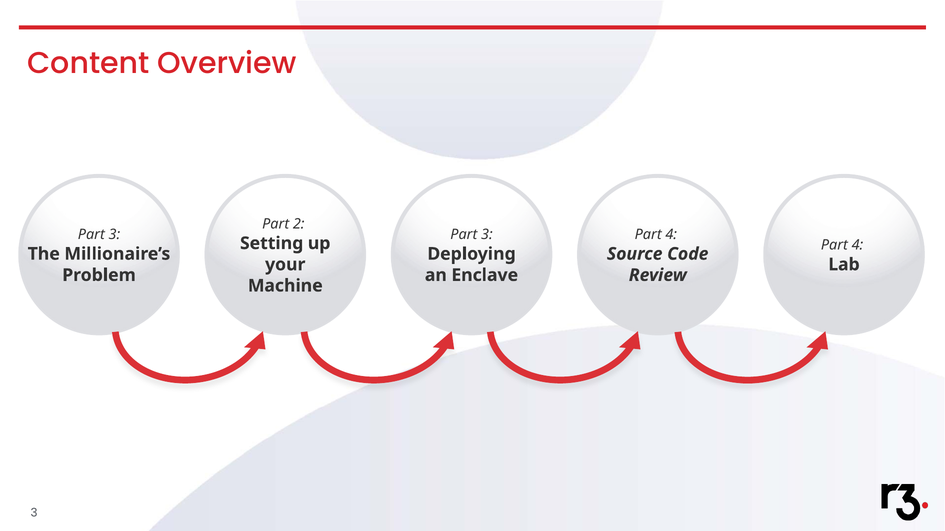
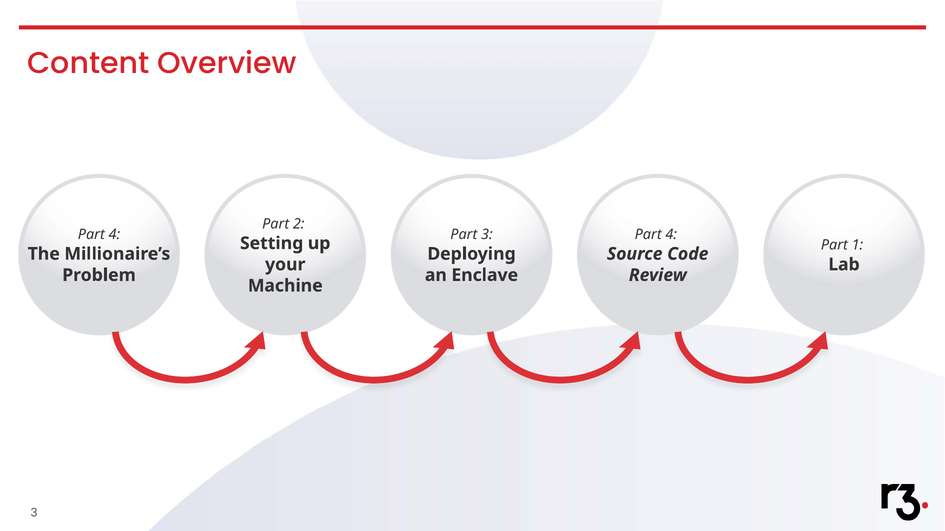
3 at (114, 235): 3 -> 4
4 at (857, 245): 4 -> 1
